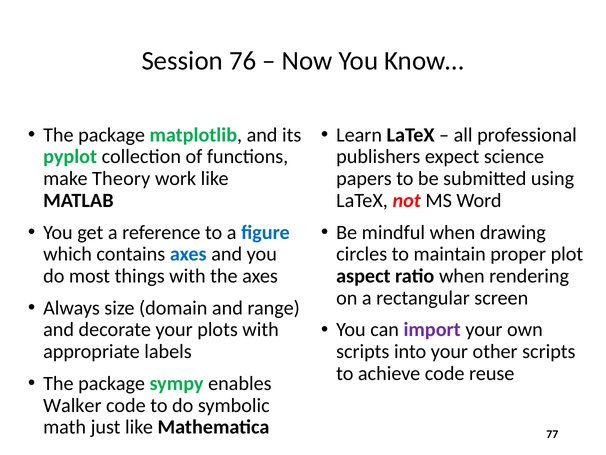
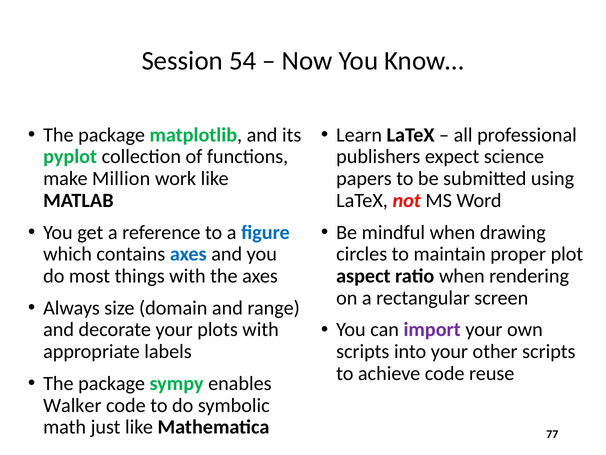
76: 76 -> 54
Theory: Theory -> Million
